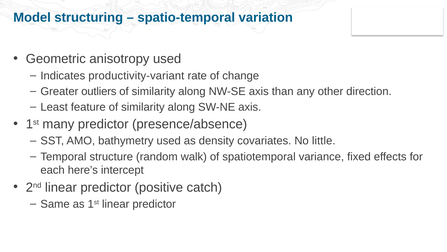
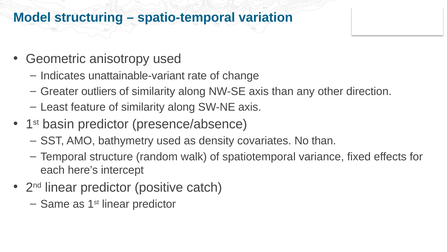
productivity-variant: productivity-variant -> unattainable-variant
many: many -> basin
No little: little -> than
